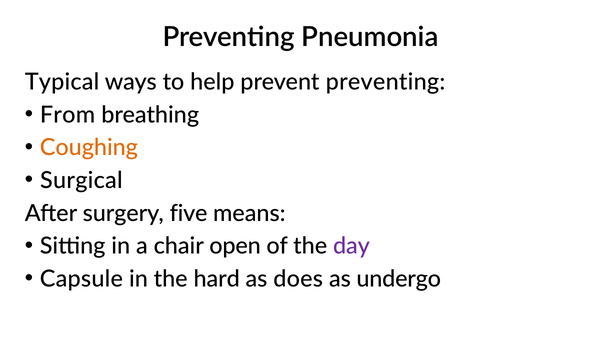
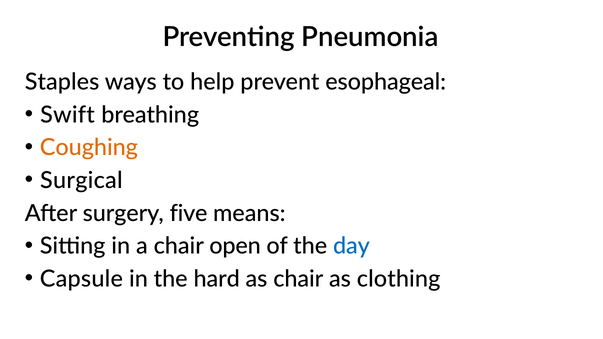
Typical: Typical -> Staples
prevent preventing: preventing -> esophageal
From: From -> Swift
day colour: purple -> blue
as does: does -> chair
undergo: undergo -> clothing
